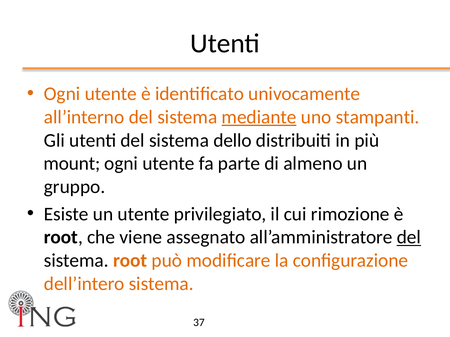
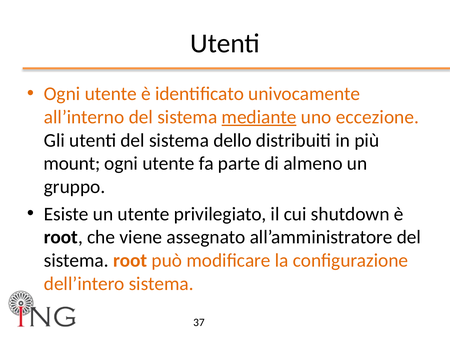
stampanti: stampanti -> eccezione
rimozione: rimozione -> shutdown
del at (409, 238) underline: present -> none
